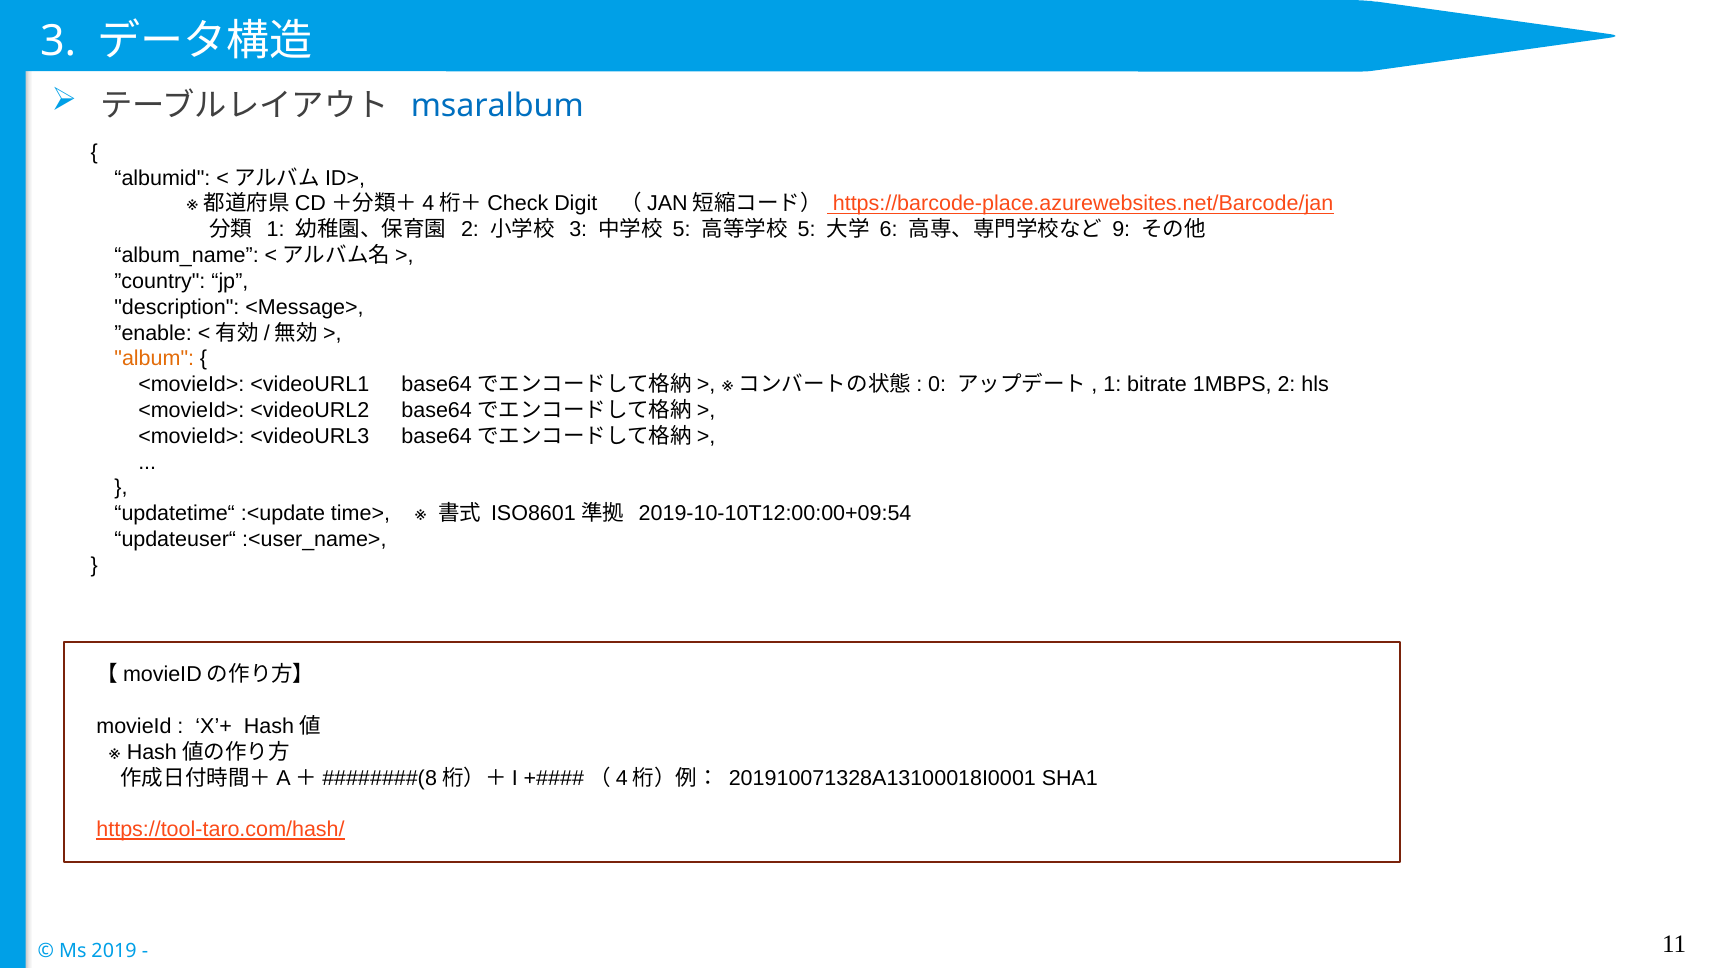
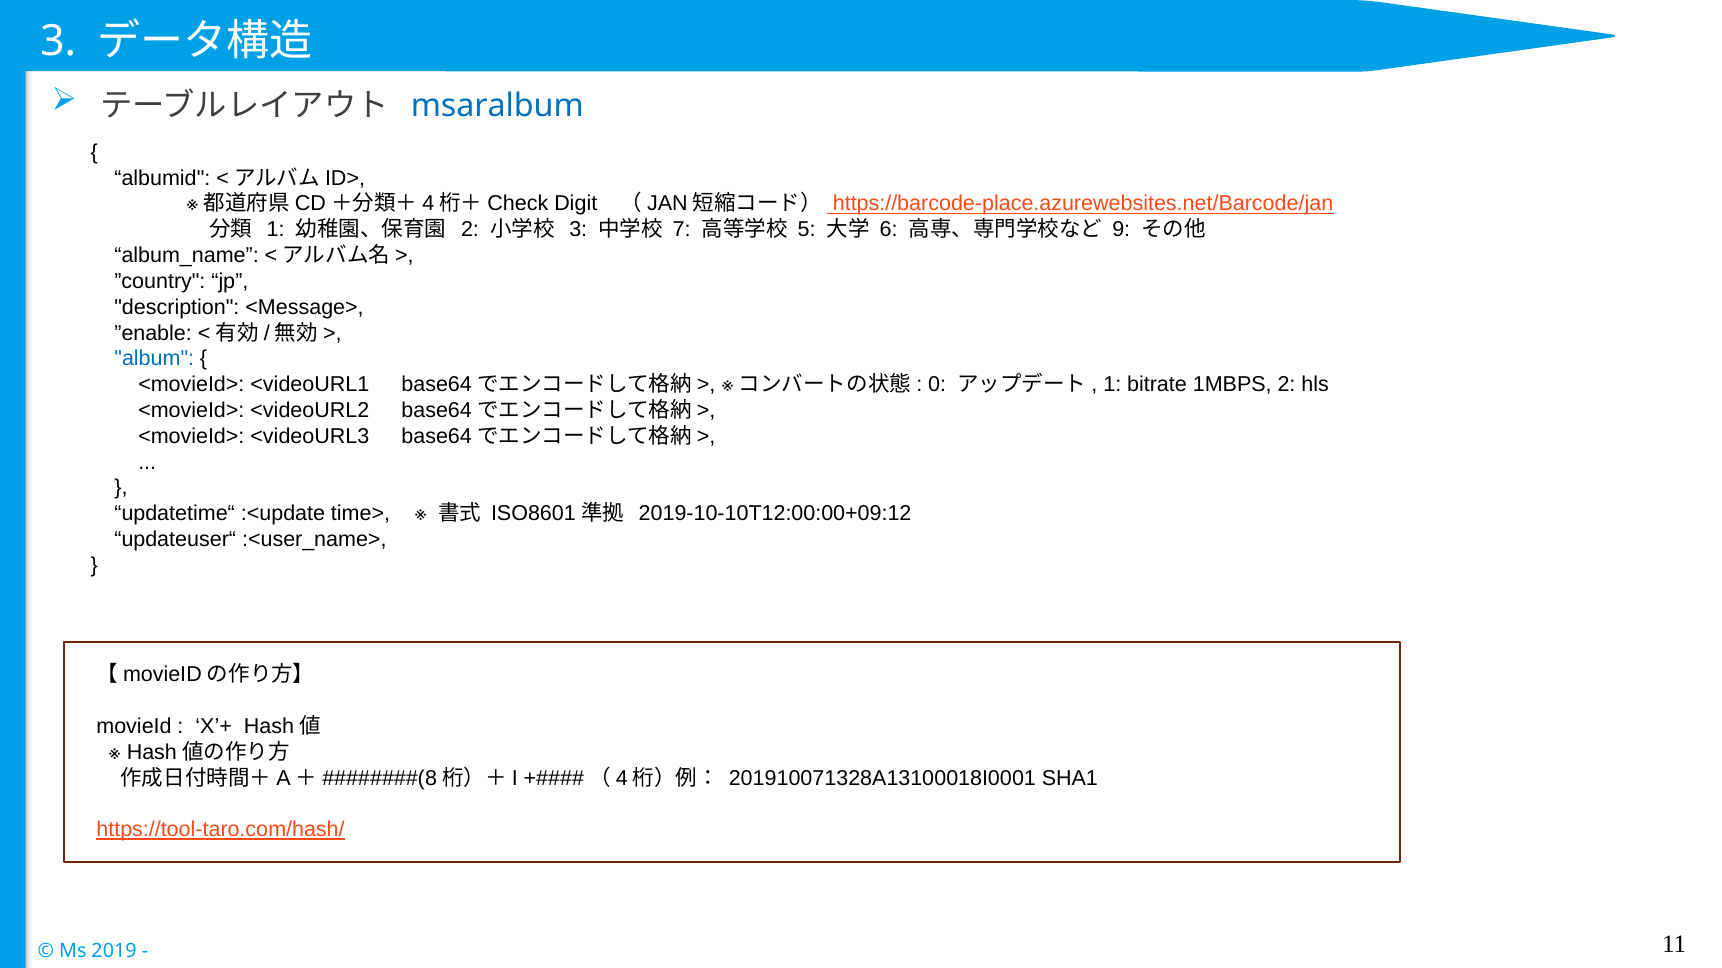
5 at (682, 230): 5 -> 7
album colour: orange -> blue
2019-10-10T12:00:00+09:54: 2019-10-10T12:00:00+09:54 -> 2019-10-10T12:00:00+09:12
